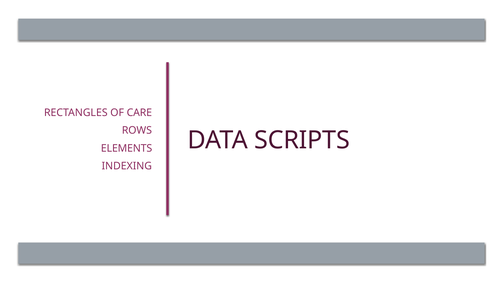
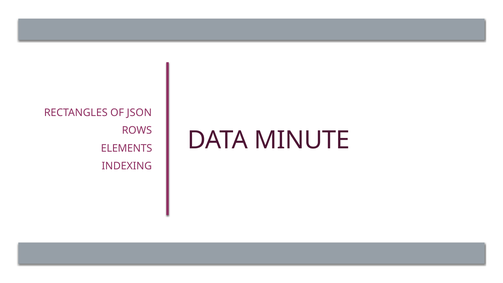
CARE: CARE -> JSON
SCRIPTS: SCRIPTS -> MINUTE
